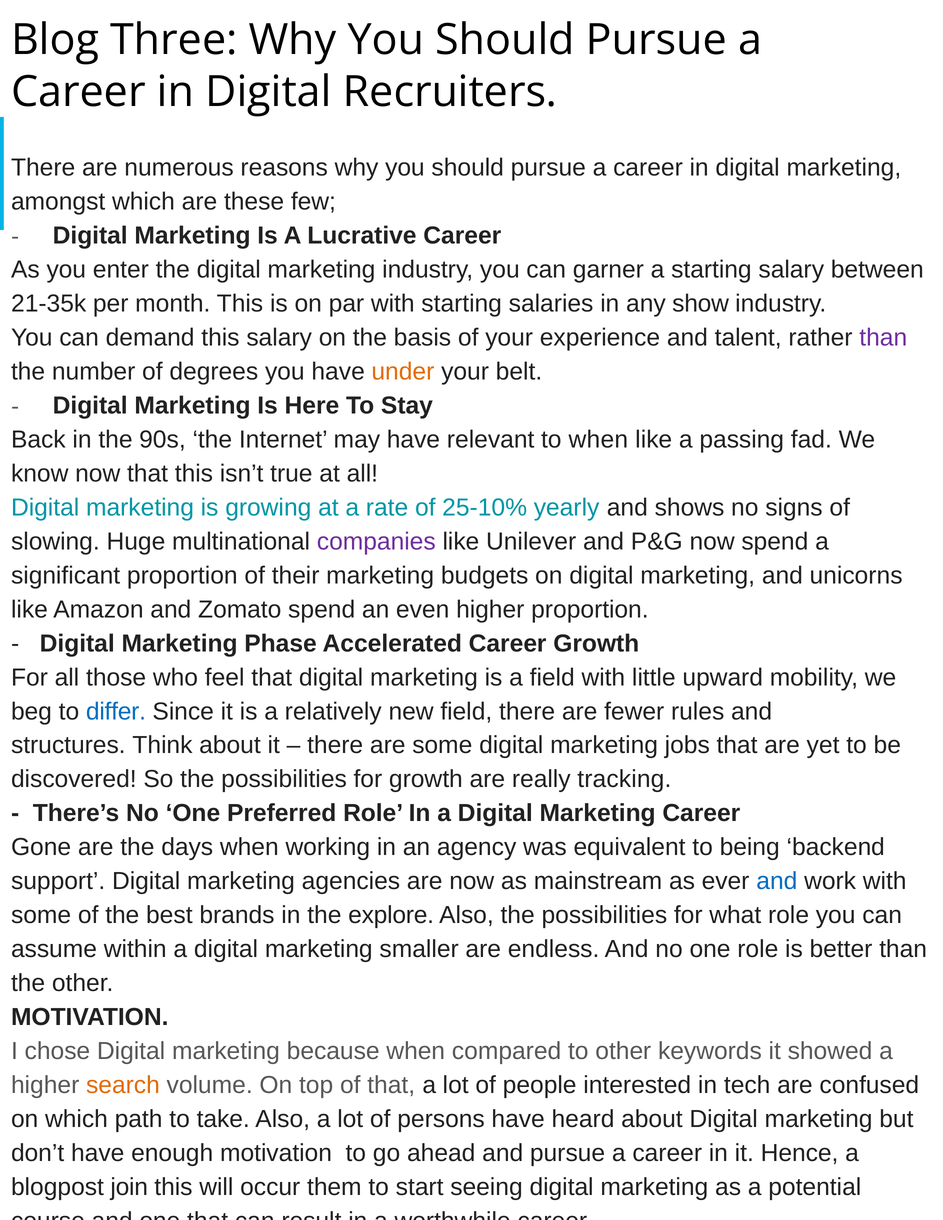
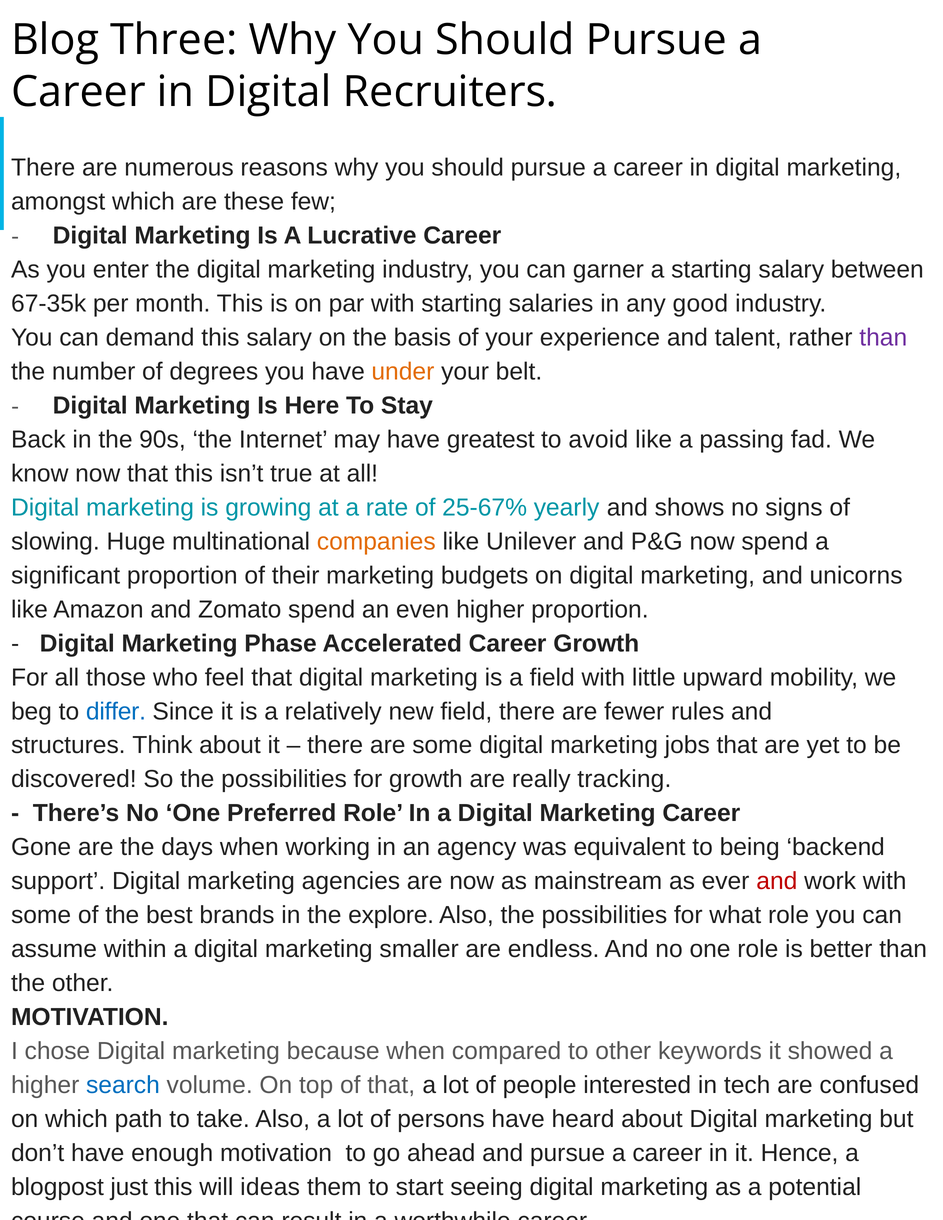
21-35k: 21-35k -> 67-35k
show: show -> good
relevant: relevant -> greatest
to when: when -> avoid
25-10%: 25-10% -> 25-67%
companies colour: purple -> orange
and at (777, 881) colour: blue -> red
search colour: orange -> blue
join: join -> just
occur: occur -> ideas
